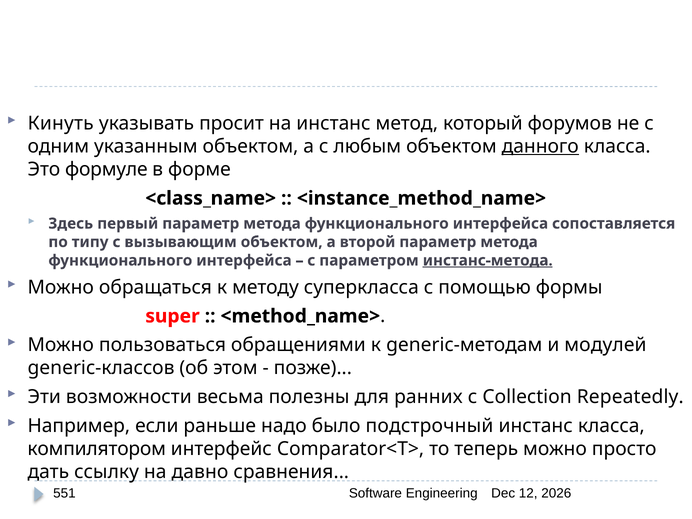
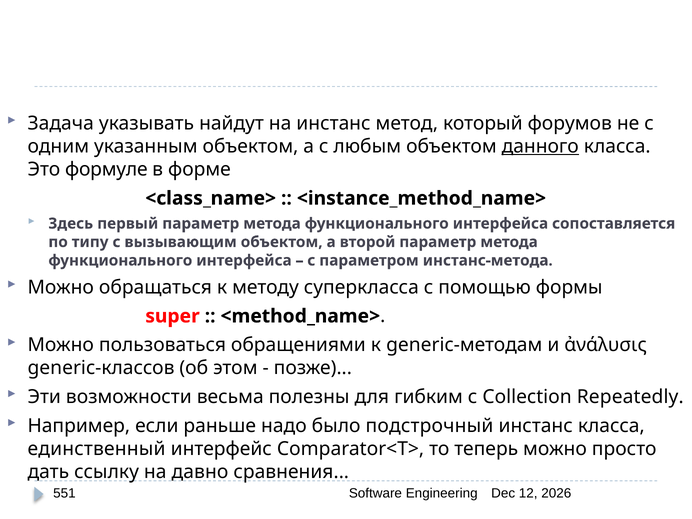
Кинуть: Кинуть -> Задача
просит: просит -> найдут
инстанс-метода underline: present -> none
модулей: модулей -> ἀνάλυσις
ранних: ранних -> гибким
компилятором: компилятором -> единственный
